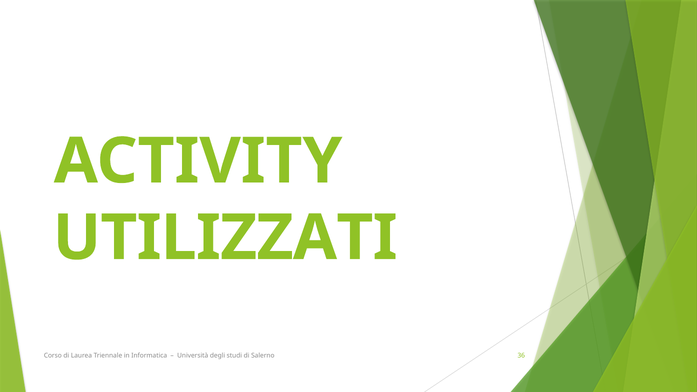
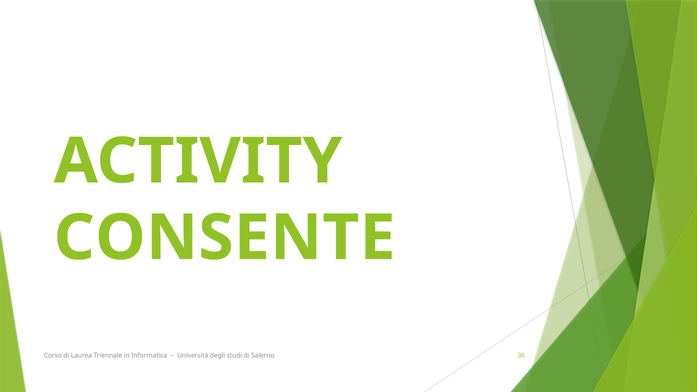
UTILIZZATI: UTILIZZATI -> CONSENTE
